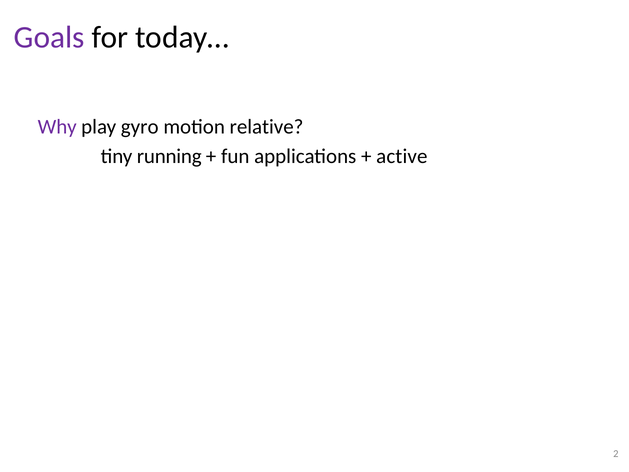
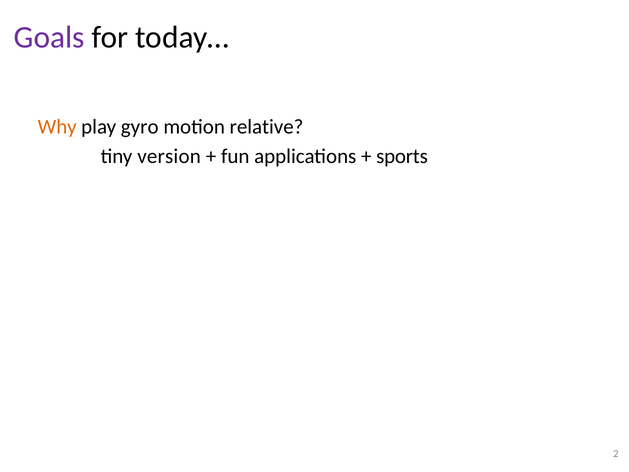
Why colour: purple -> orange
running: running -> version
active: active -> sports
